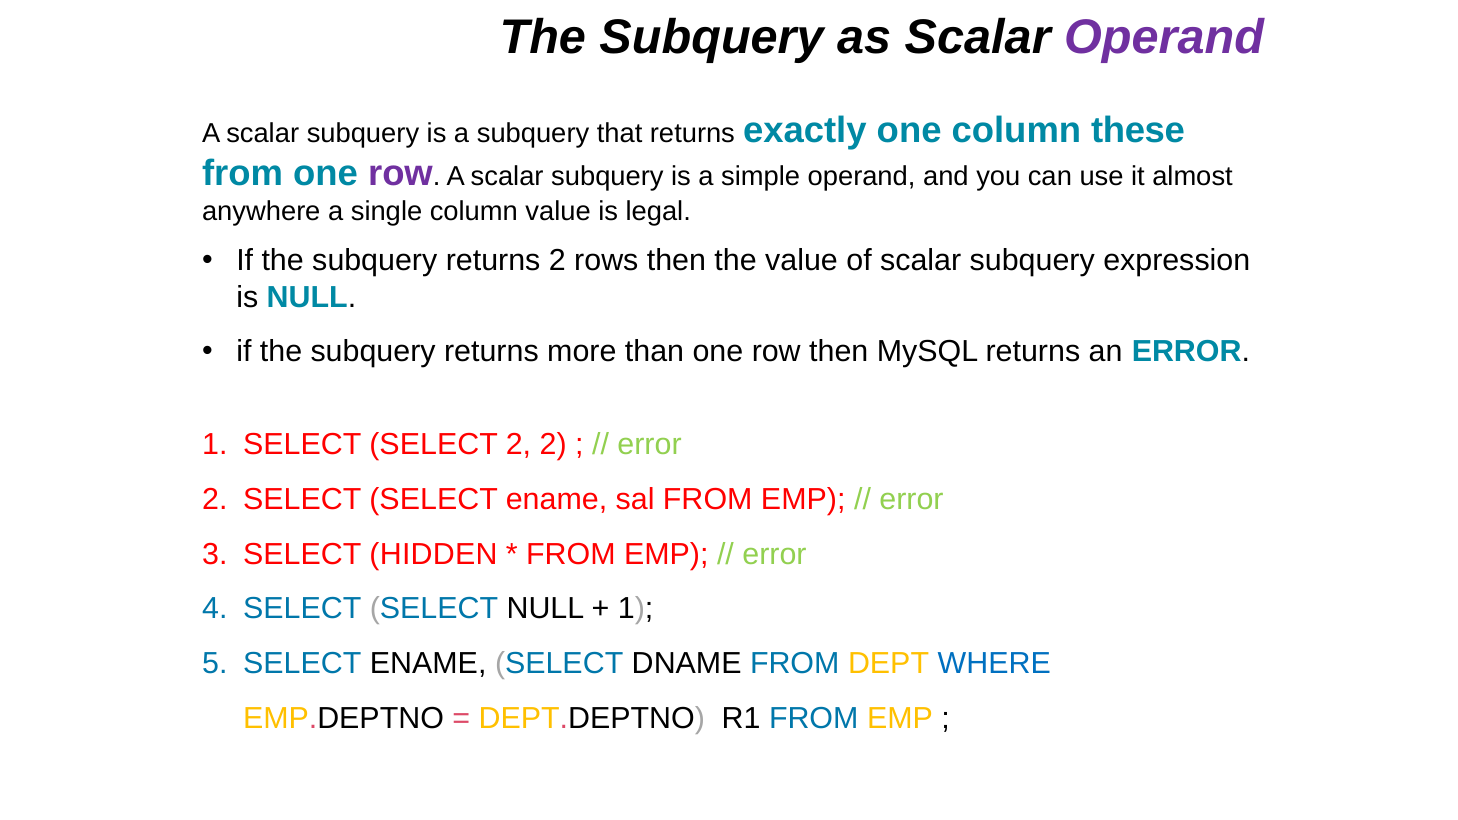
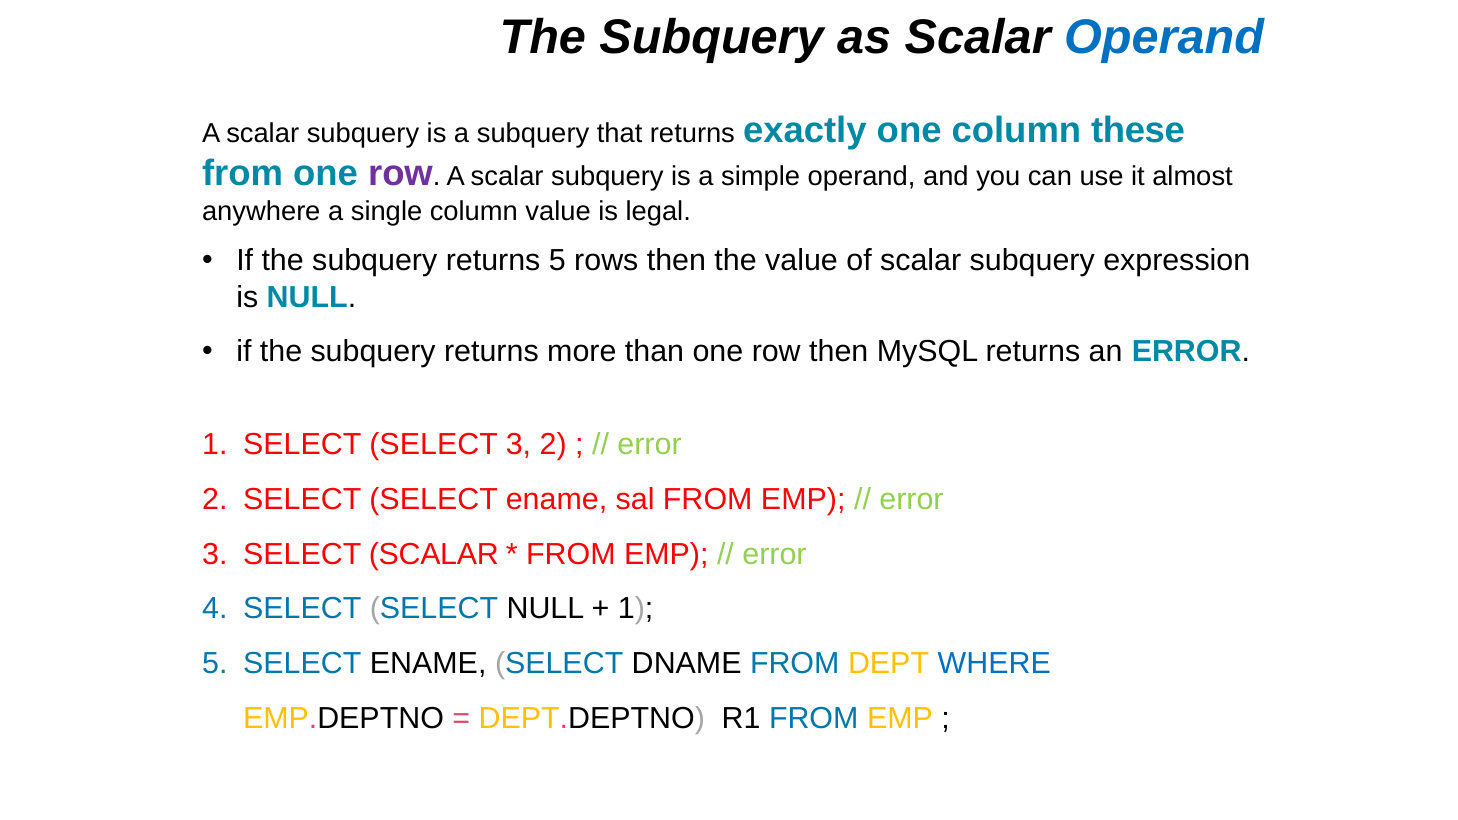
Operand at (1164, 38) colour: purple -> blue
returns 2: 2 -> 5
SELECT 2: 2 -> 3
SELECT HIDDEN: HIDDEN -> SCALAR
